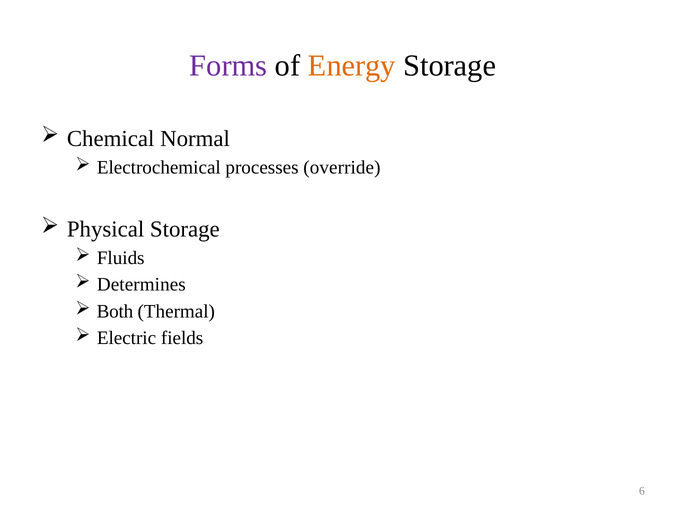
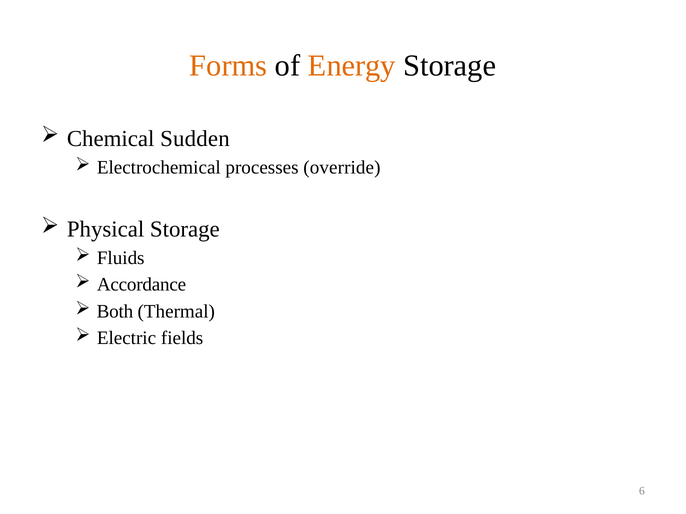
Forms colour: purple -> orange
Normal: Normal -> Sudden
Determines: Determines -> Accordance
